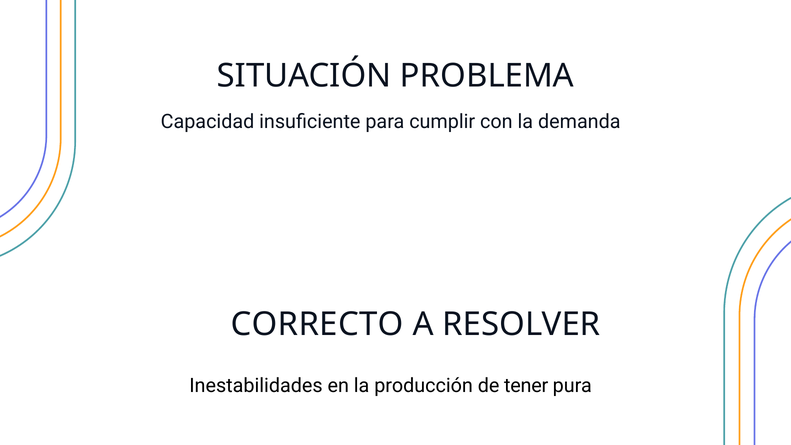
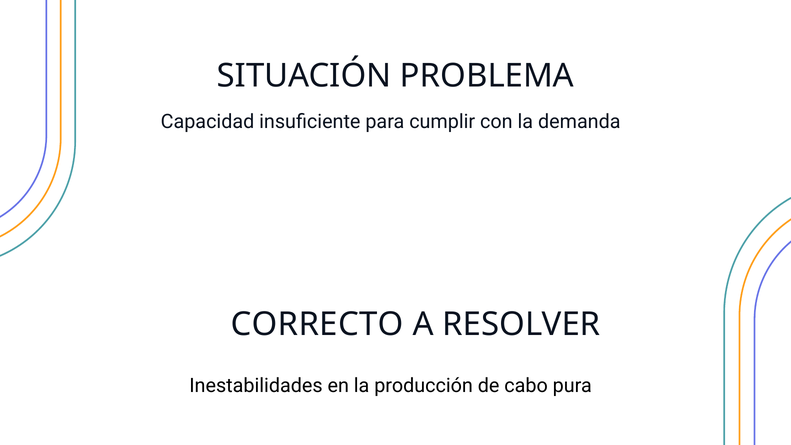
tener: tener -> cabo
